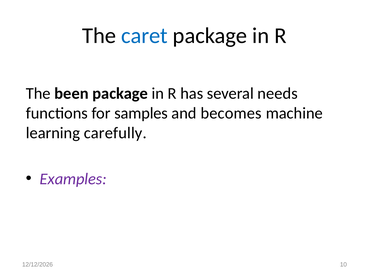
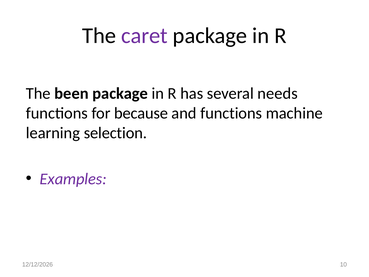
caret colour: blue -> purple
samples: samples -> because
and becomes: becomes -> functions
carefully: carefully -> selection
